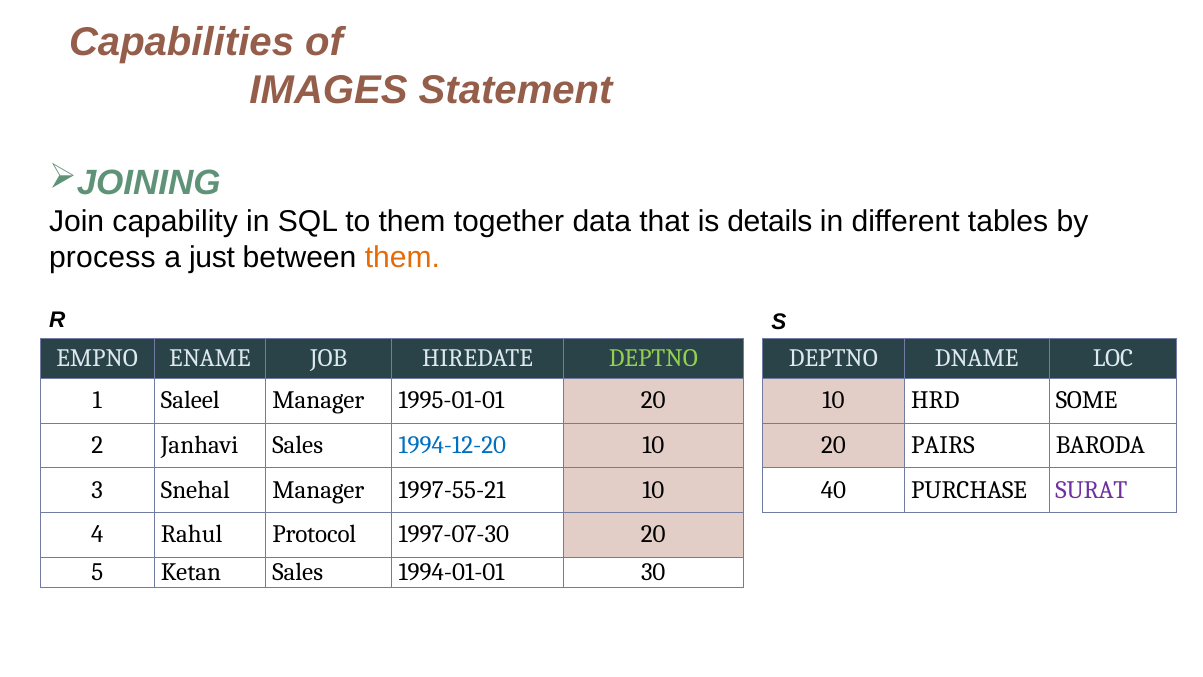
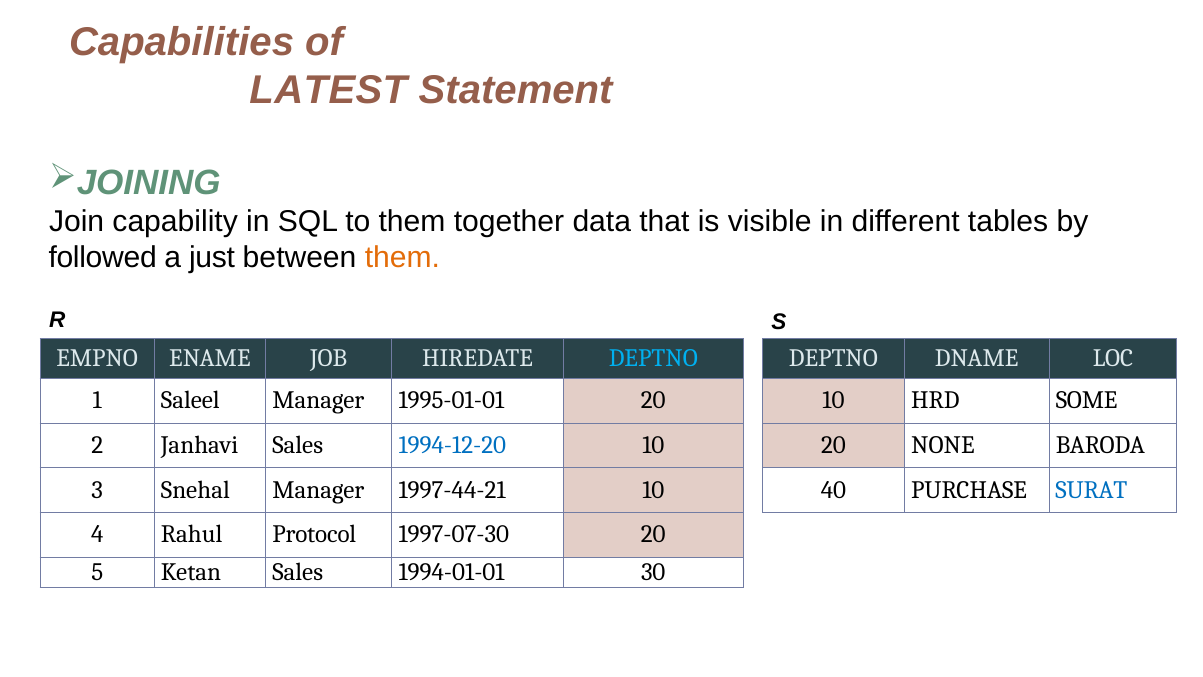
IMAGES: IMAGES -> LATEST
details: details -> visible
process: process -> followed
DEPTNO at (653, 358) colour: light green -> light blue
PAIRS: PAIRS -> NONE
1997-55-21: 1997-55-21 -> 1997-44-21
SURAT colour: purple -> blue
